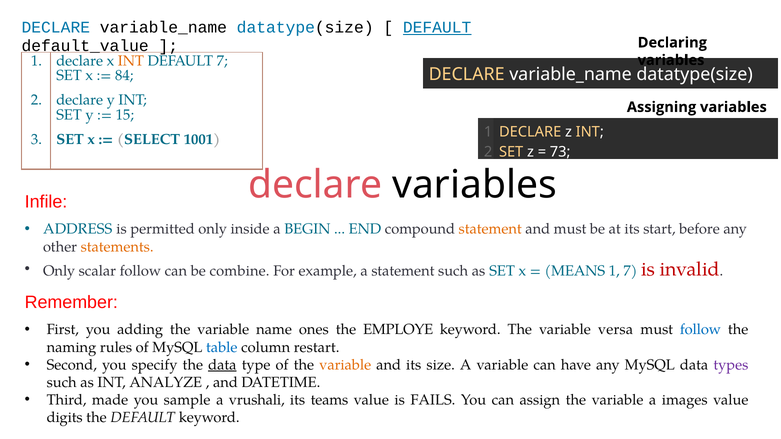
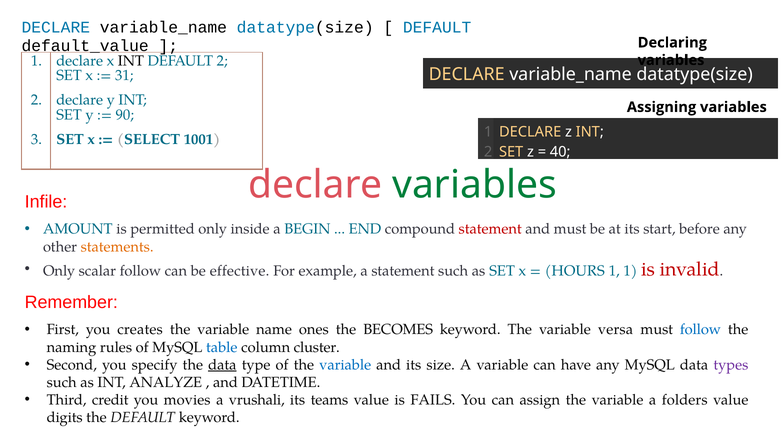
DEFAULT at (437, 28) underline: present -> none
INT at (131, 61) colour: orange -> black
DEFAULT 7: 7 -> 2
84: 84 -> 31
15: 15 -> 90
73: 73 -> 40
variables at (475, 185) colour: black -> green
ADDRESS: ADDRESS -> AMOUNT
statement at (490, 229) colour: orange -> red
combine: combine -> effective
MEANS: MEANS -> HOURS
1 7: 7 -> 1
adding: adding -> creates
EMPLOYE: EMPLOYE -> BECOMES
restart: restart -> cluster
variable at (345, 365) colour: orange -> blue
made: made -> credit
sample: sample -> movies
images: images -> folders
